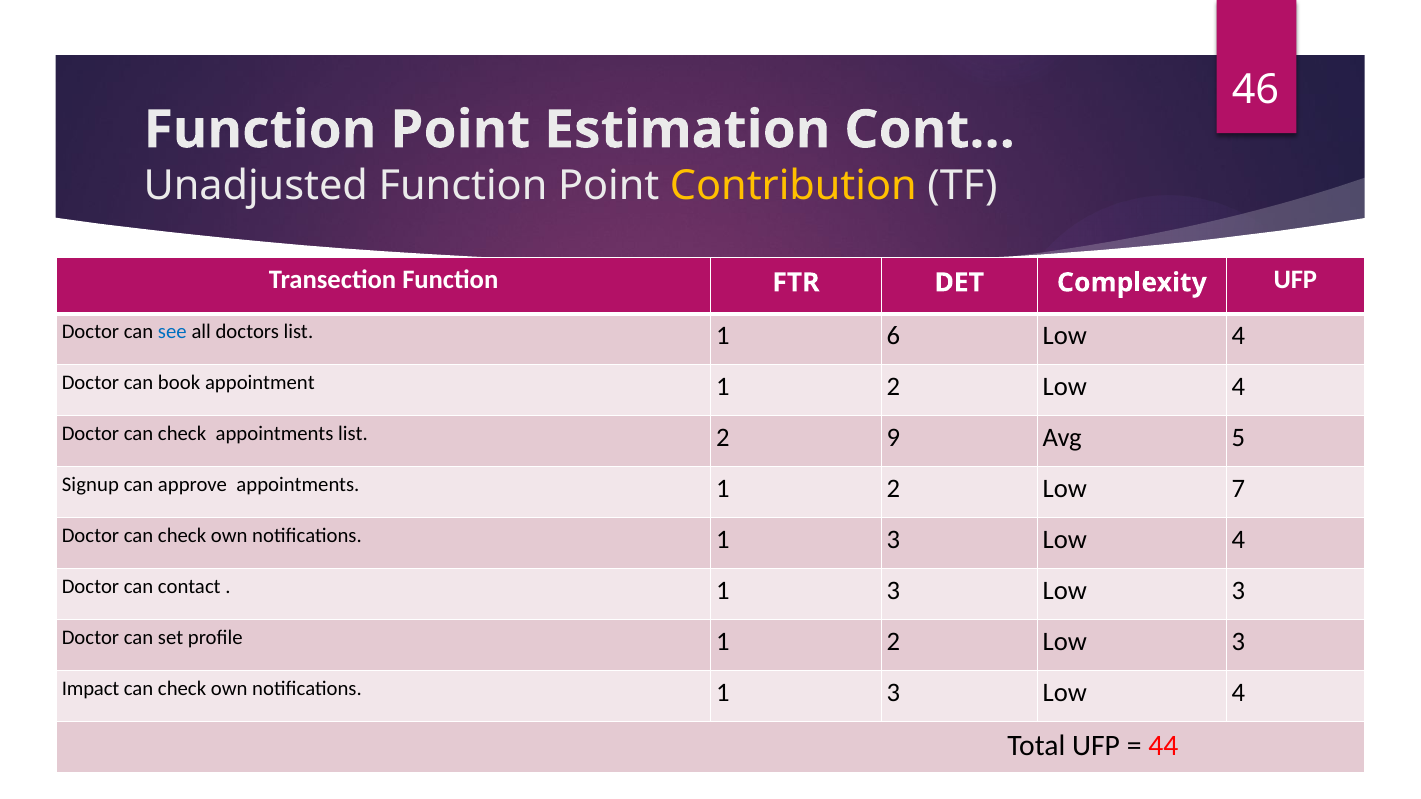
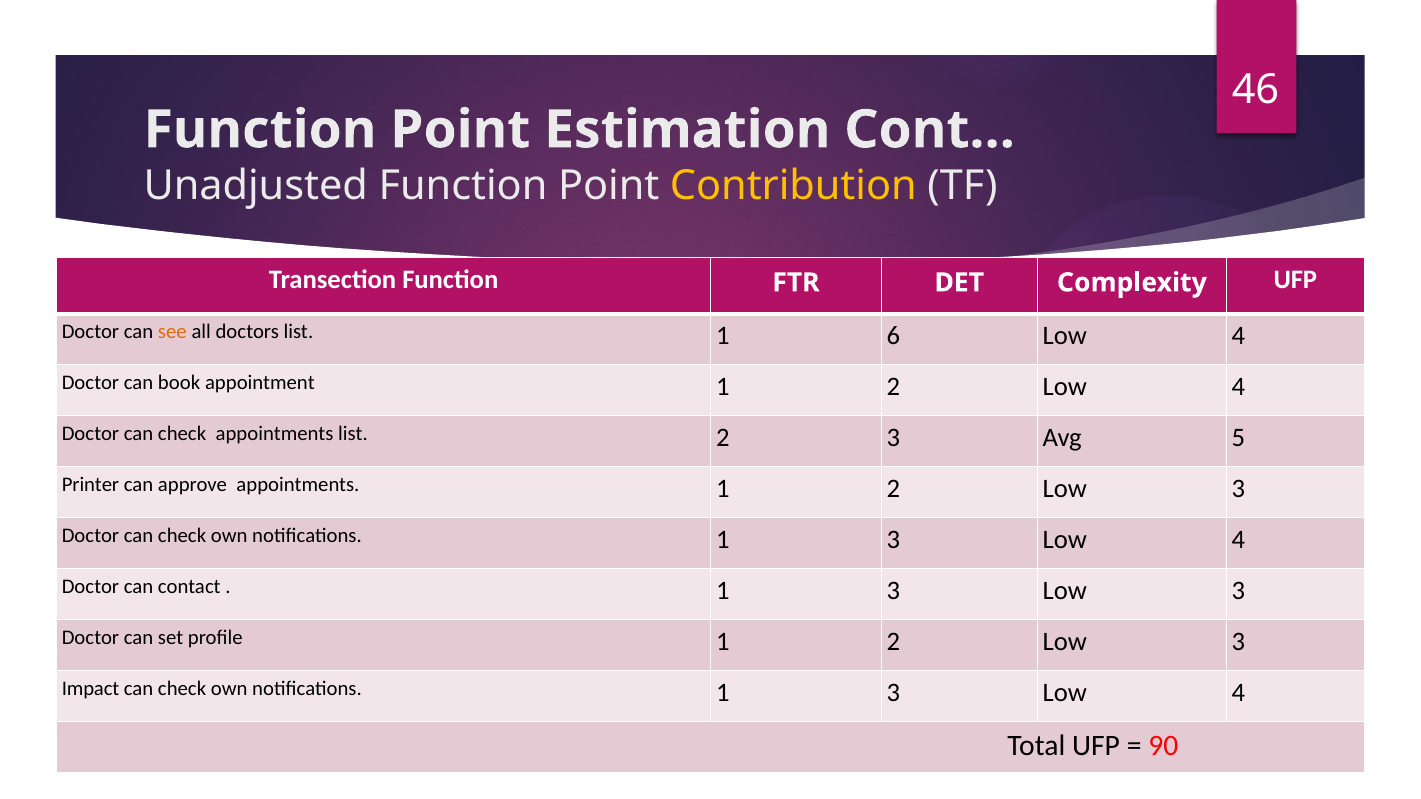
see colour: blue -> orange
2 9: 9 -> 3
Signup: Signup -> Printer
7 at (1238, 489): 7 -> 3
44: 44 -> 90
